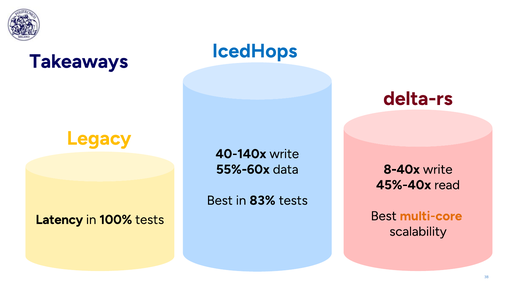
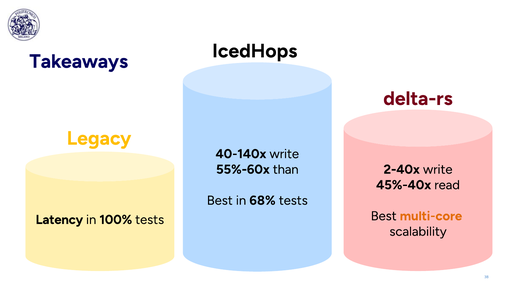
IcedHops colour: blue -> black
data: data -> than
8-40x: 8-40x -> 2-40x
83%: 83% -> 68%
